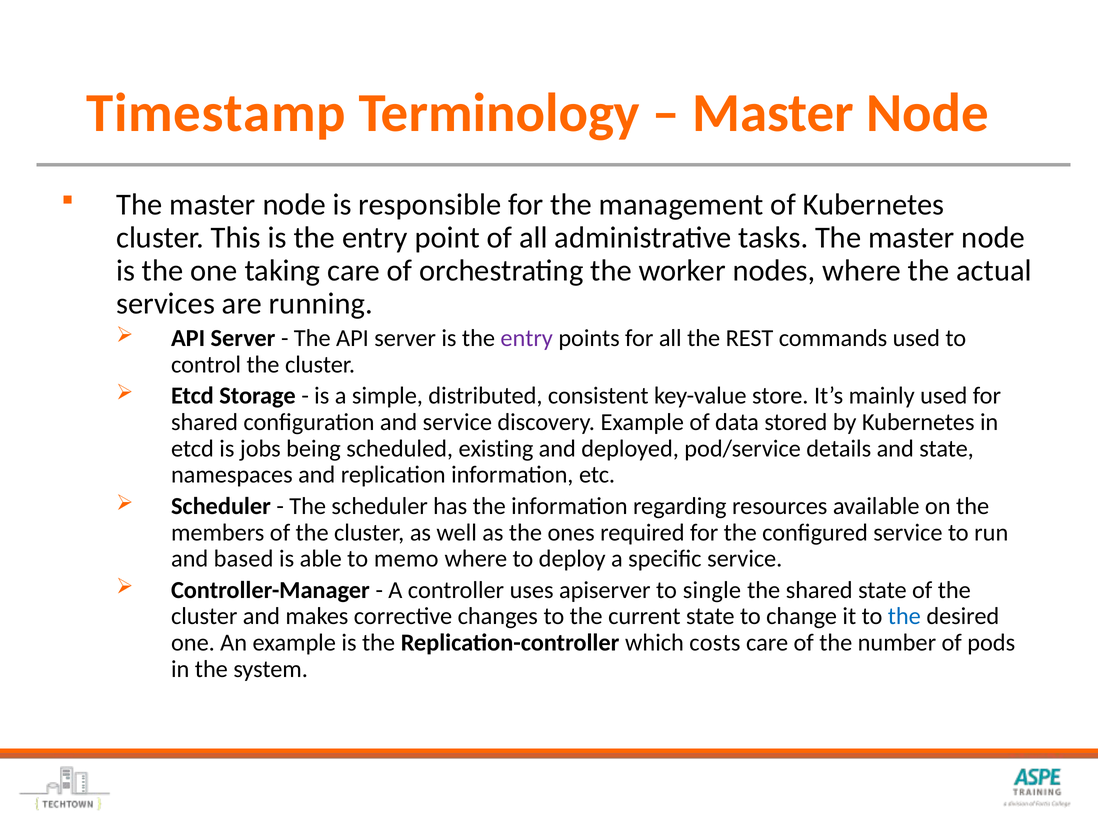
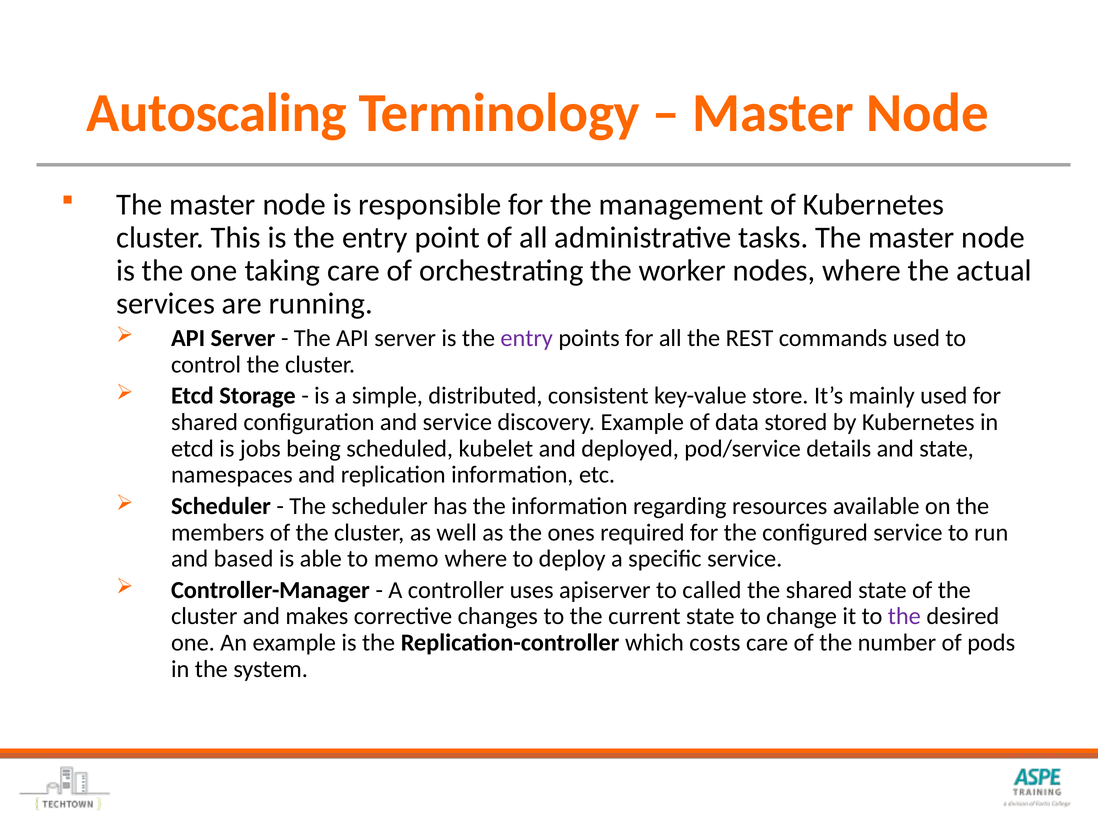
Timestamp: Timestamp -> Autoscaling
existing: existing -> kubelet
single: single -> called
the at (904, 616) colour: blue -> purple
